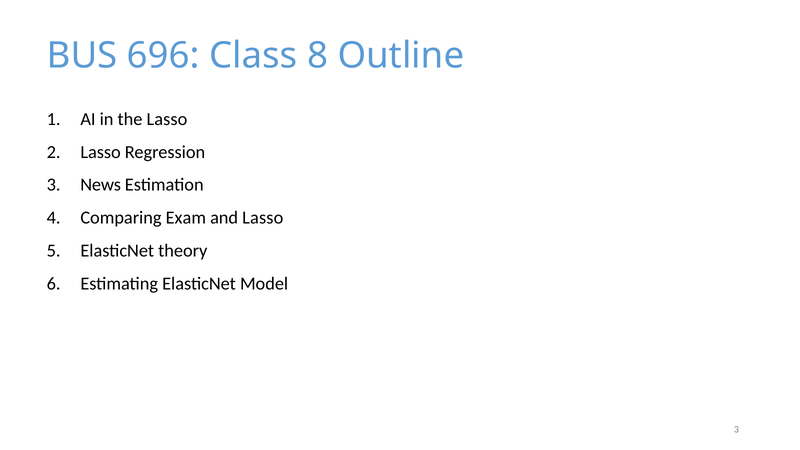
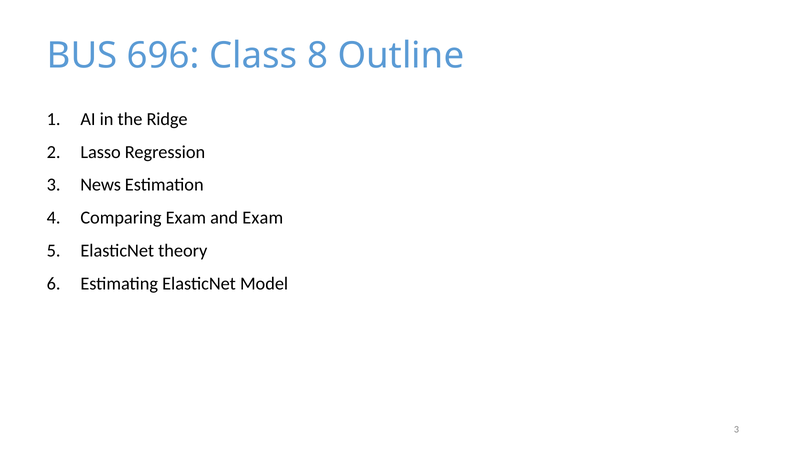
the Lasso: Lasso -> Ridge
and Lasso: Lasso -> Exam
